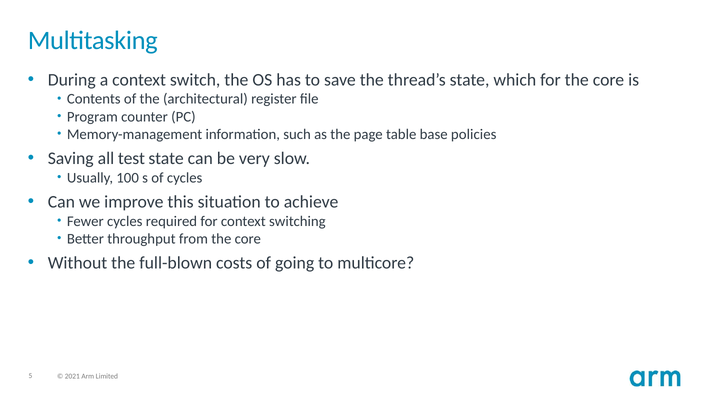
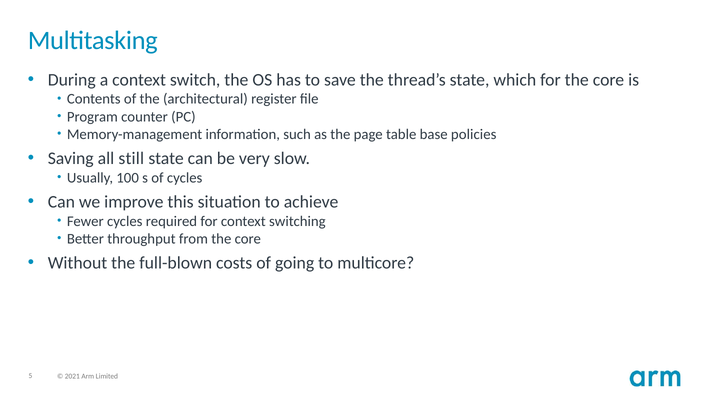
test: test -> still
